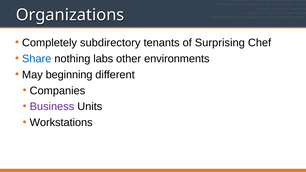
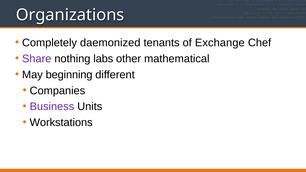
subdirectory: subdirectory -> daemonized
Surprising: Surprising -> Exchange
Share colour: blue -> purple
environments: environments -> mathematical
